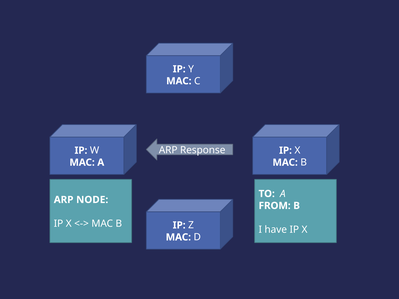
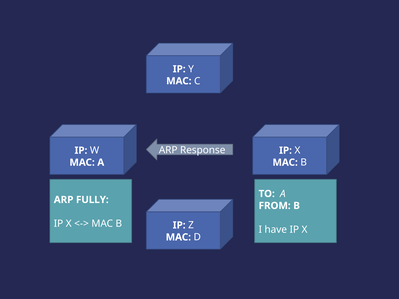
NODE: NODE -> FULLY
